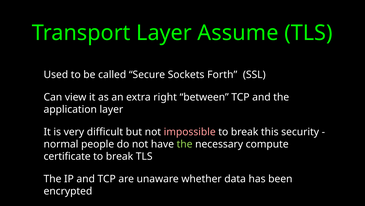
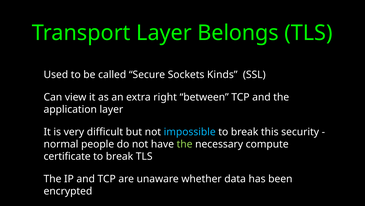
Assume: Assume -> Belongs
Forth: Forth -> Kinds
impossible colour: pink -> light blue
